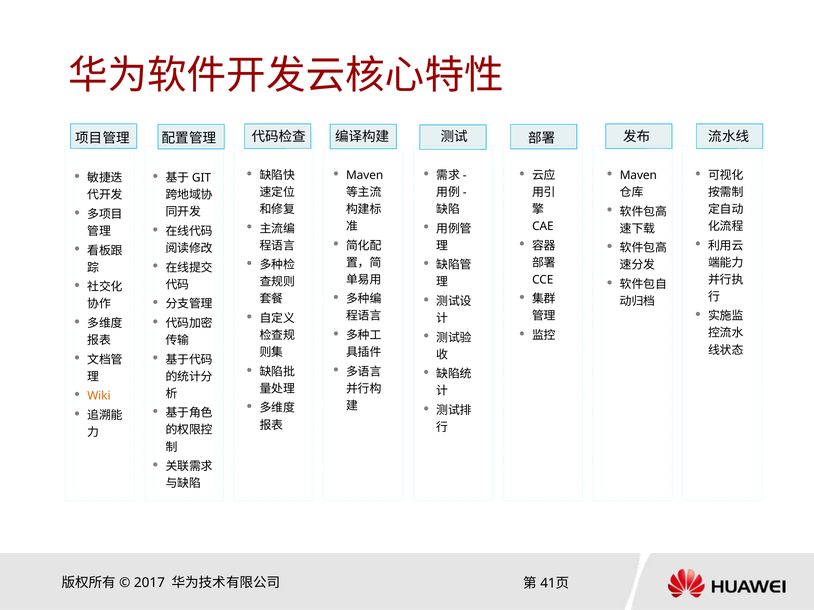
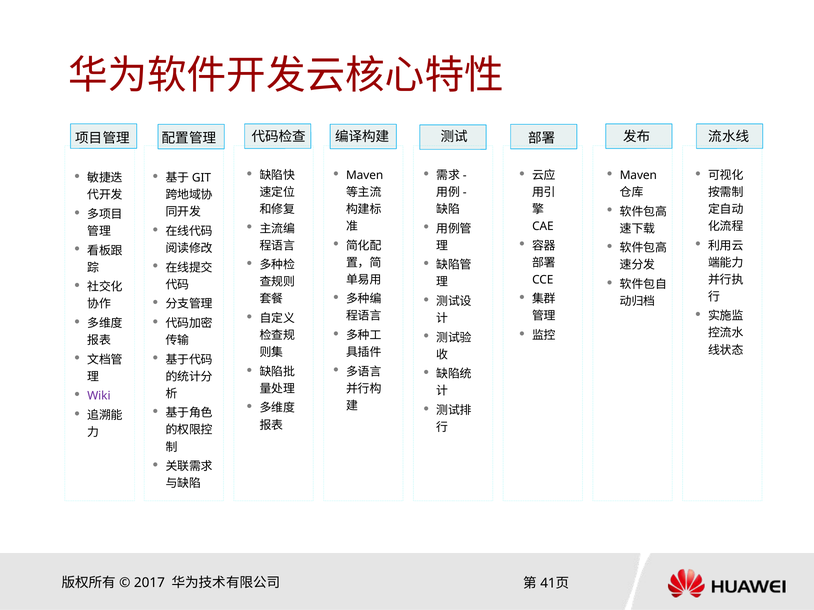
Wiki colour: orange -> purple
